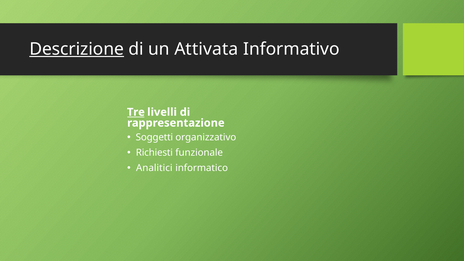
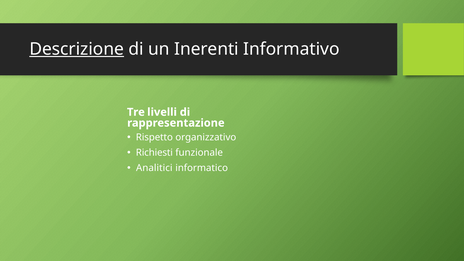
Attivata: Attivata -> Inerenti
Tre underline: present -> none
Soggetti: Soggetti -> Rispetto
